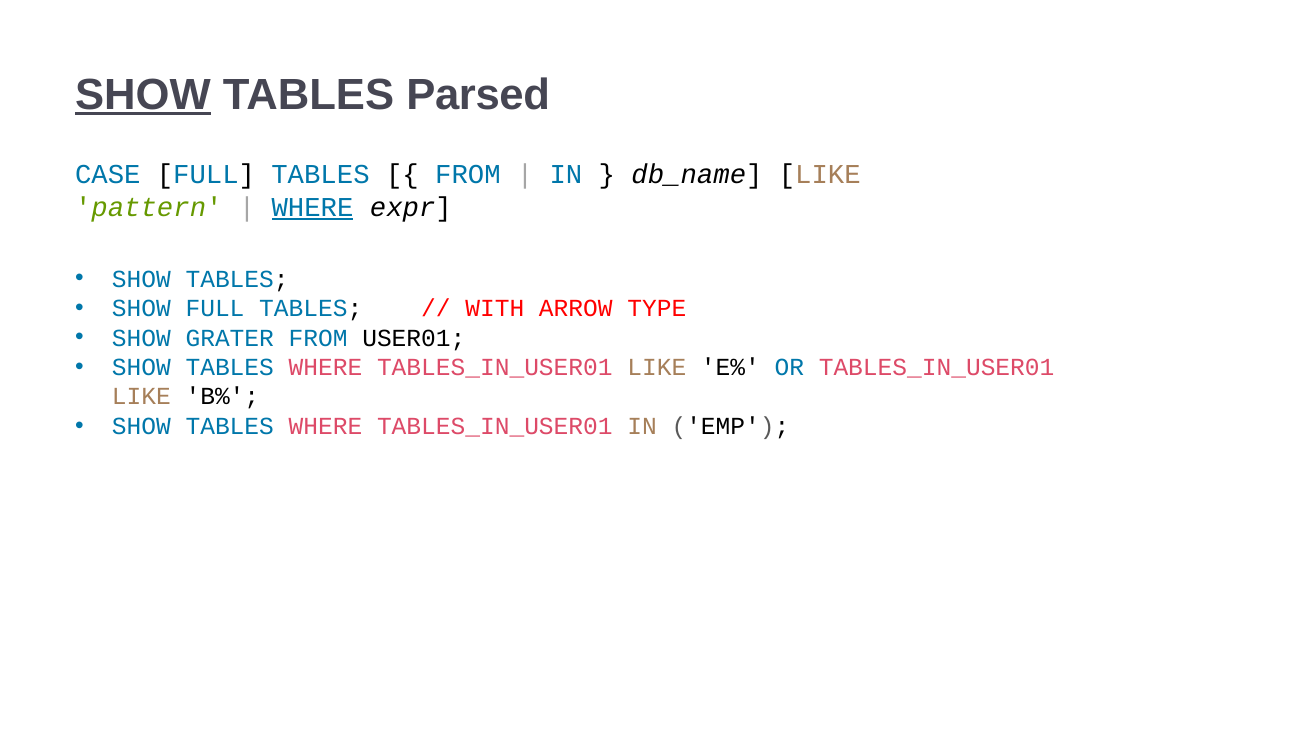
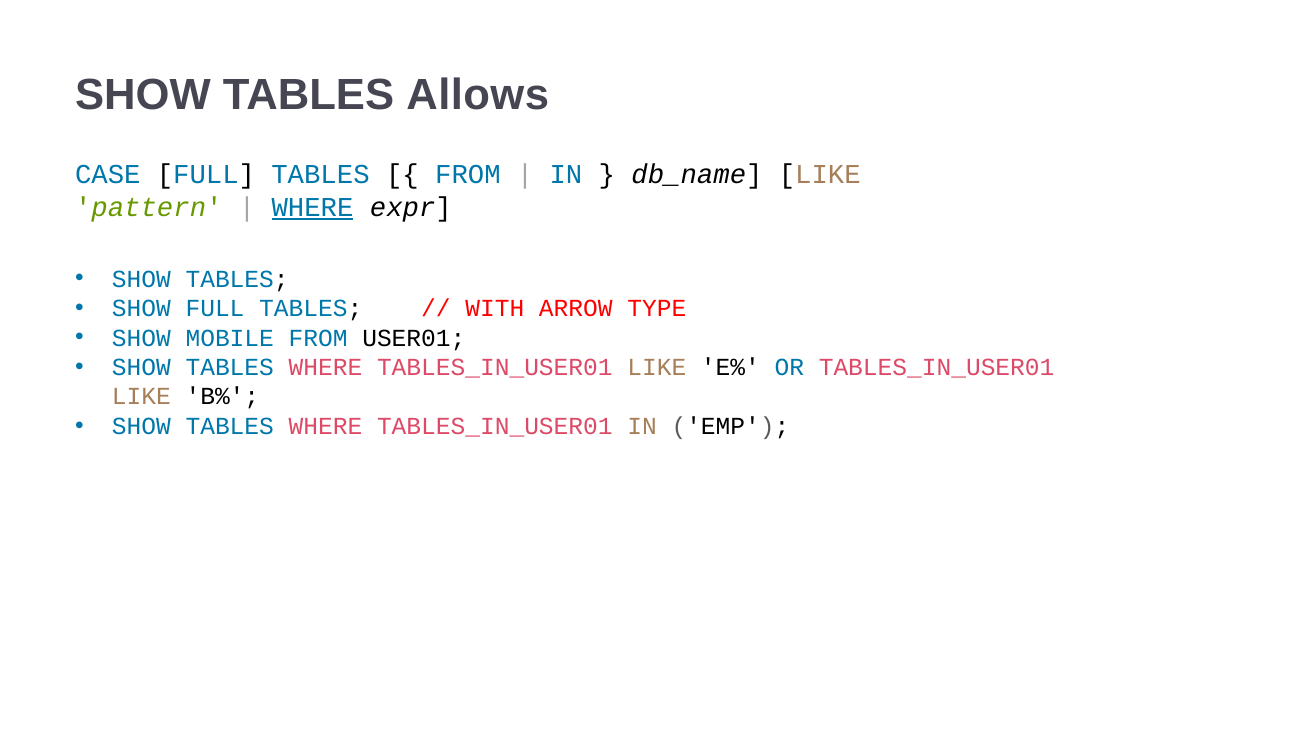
SHOW at (143, 95) underline: present -> none
Parsed: Parsed -> Allows
GRATER: GRATER -> MOBILE
